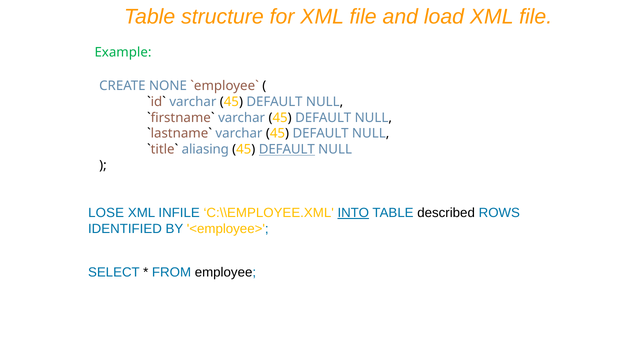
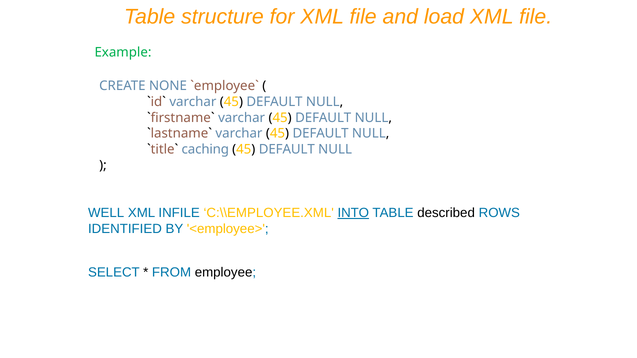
aliasing: aliasing -> caching
DEFAULT at (287, 150) underline: present -> none
LOSE: LOSE -> WELL
